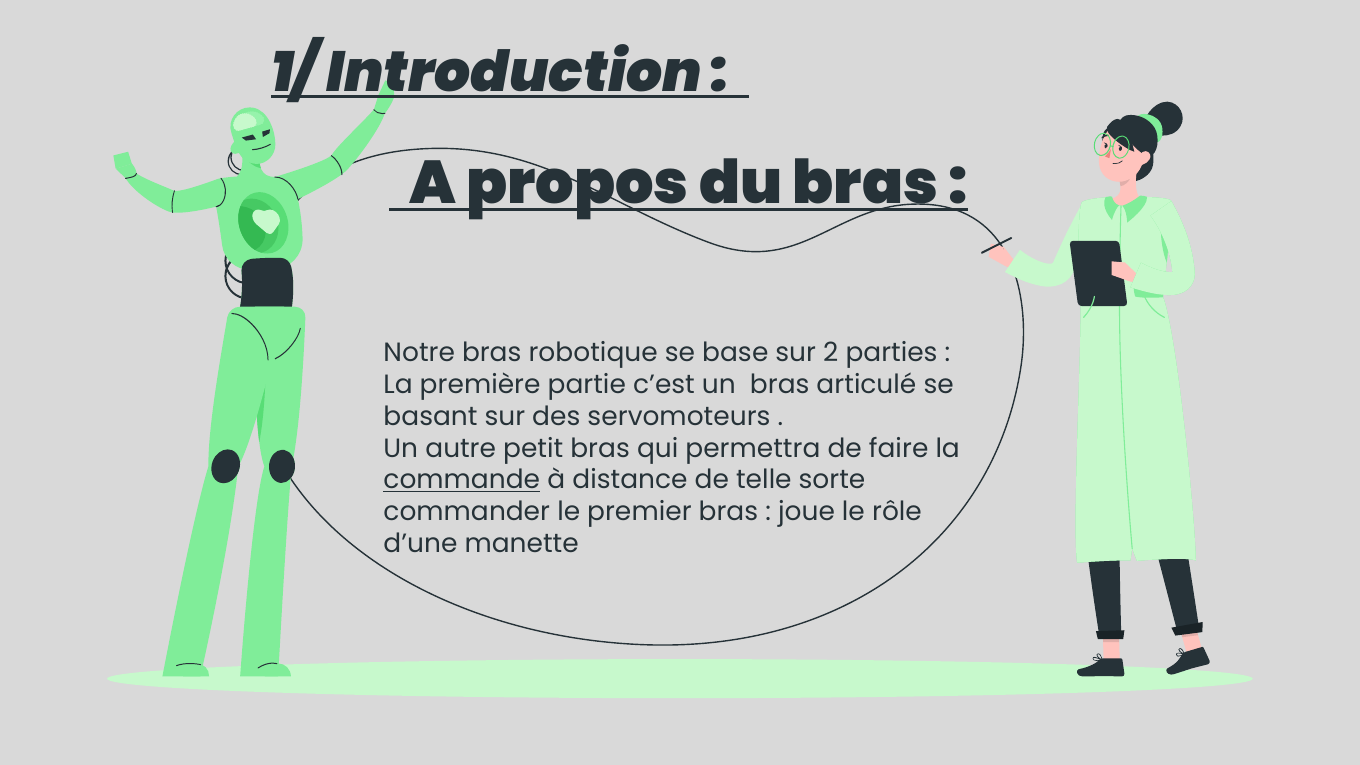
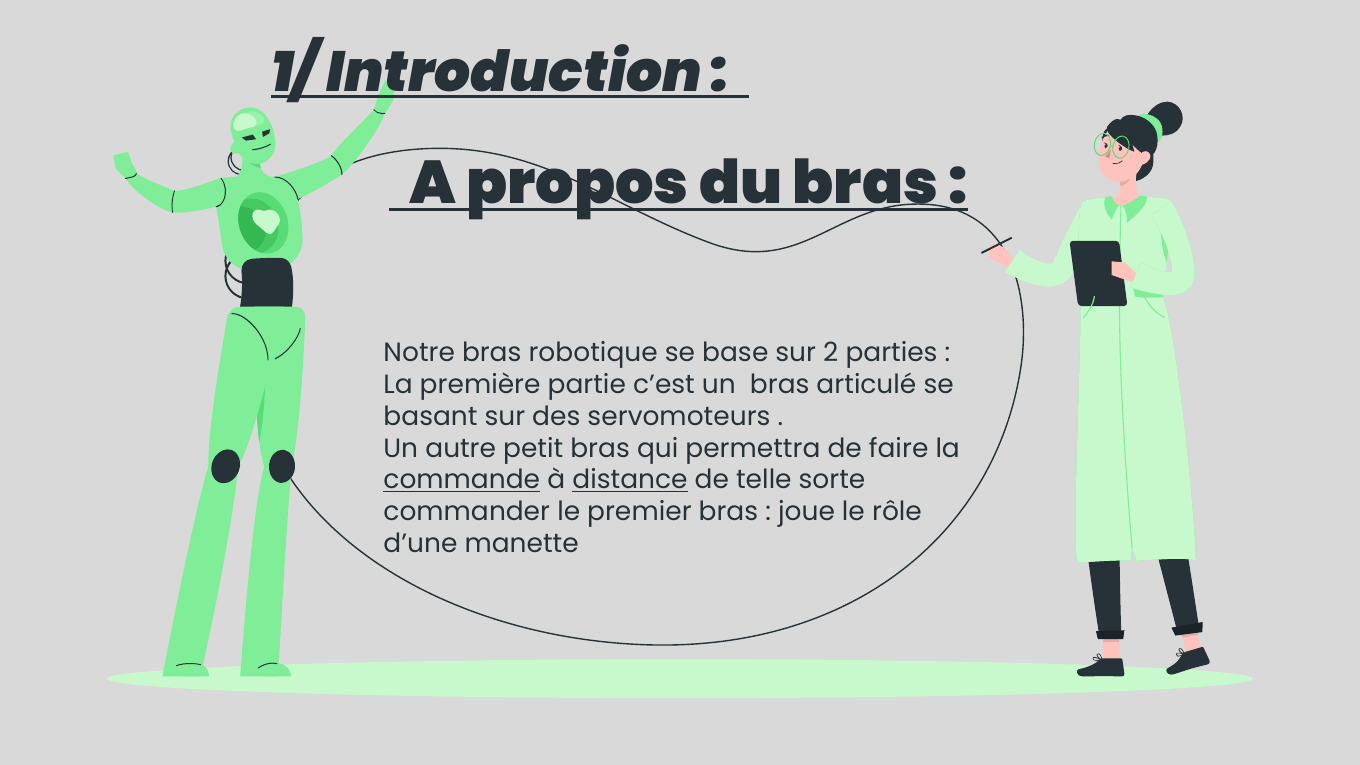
distance underline: none -> present
